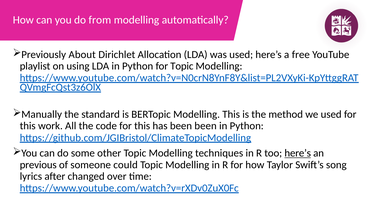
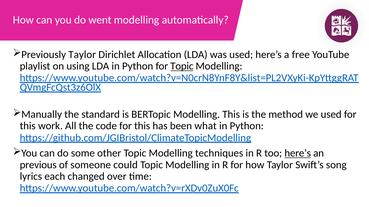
from: from -> went
Previously About: About -> Taylor
Topic at (182, 66) underline: none -> present
been been: been -> what
after: after -> each
